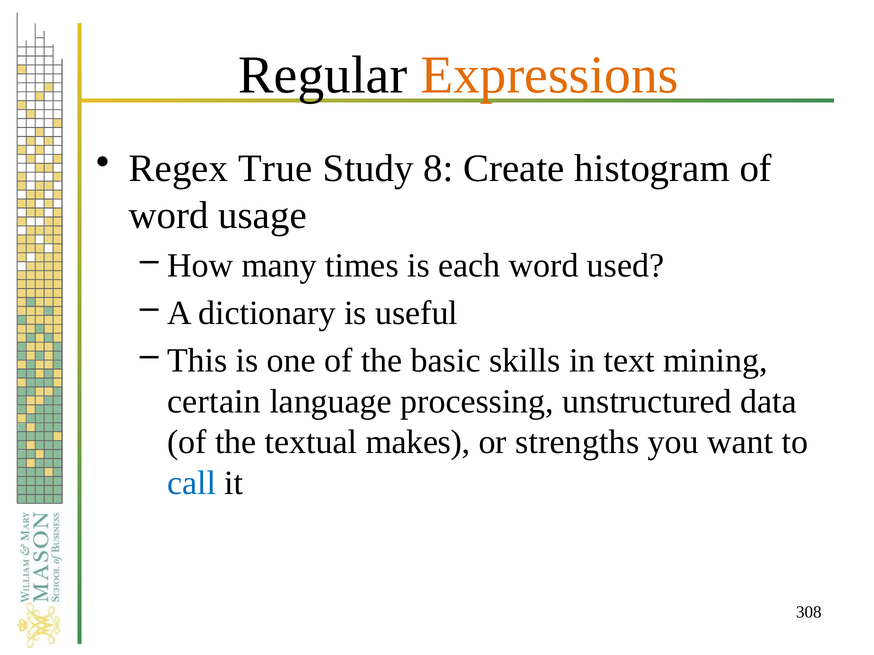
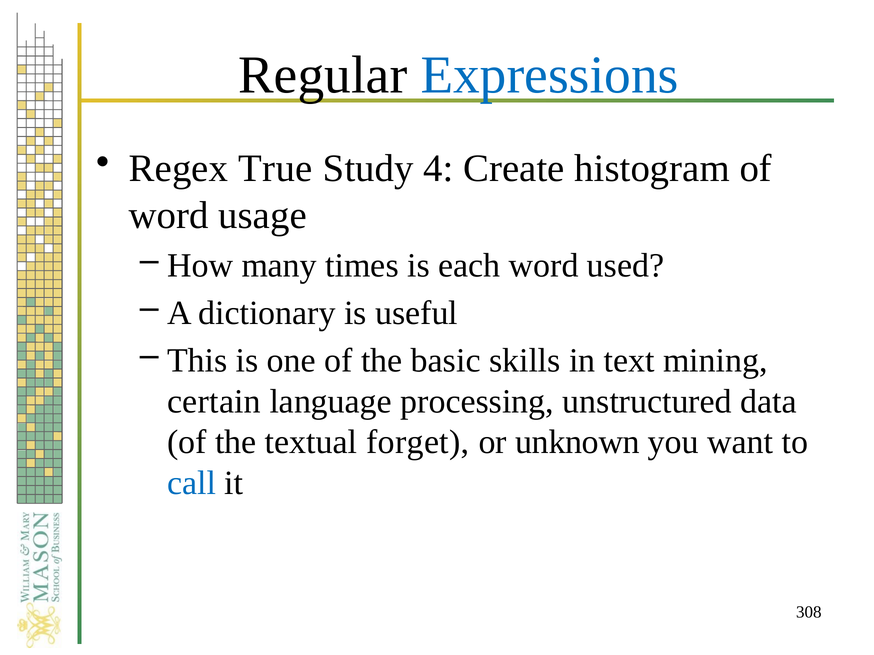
Expressions colour: orange -> blue
8: 8 -> 4
makes: makes -> forget
strengths: strengths -> unknown
